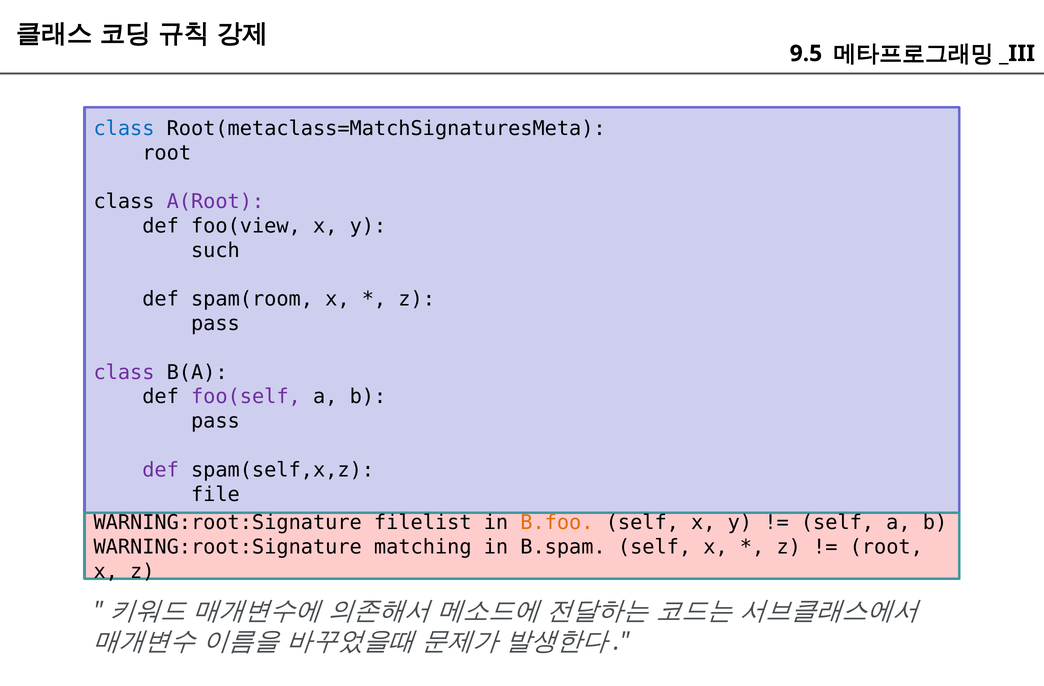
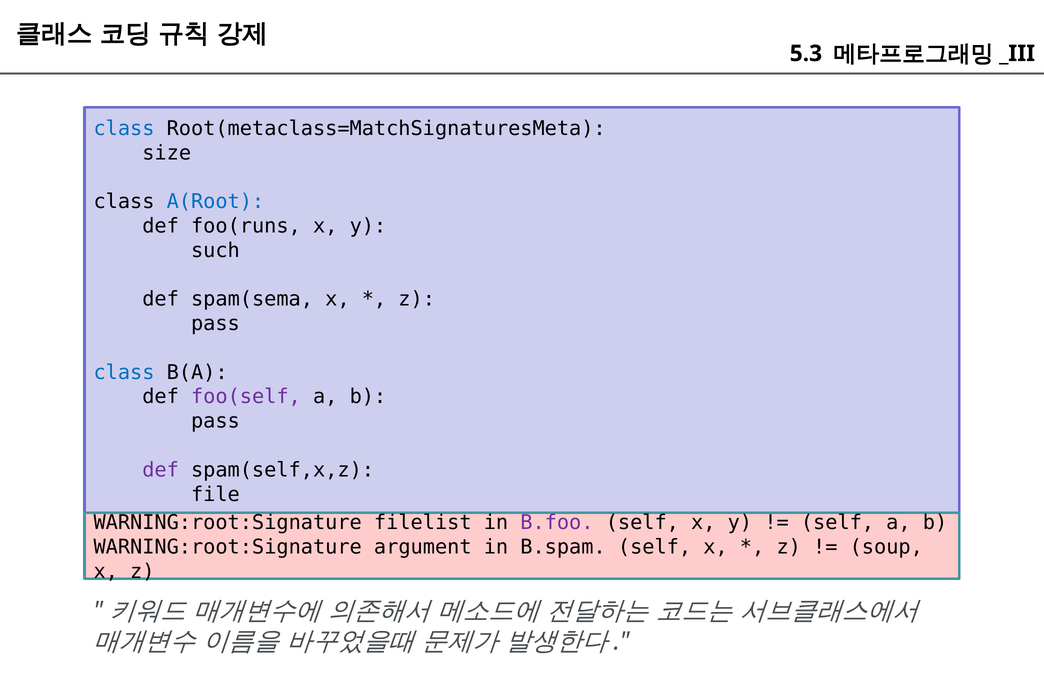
9.5: 9.5 -> 5.3
root at (167, 153): root -> size
A(Root colour: purple -> blue
foo(view: foo(view -> foo(runs
spam(room: spam(room -> spam(sema
class at (124, 372) colour: purple -> blue
B.foo colour: orange -> purple
matching: matching -> argument
root at (886, 547): root -> soup
